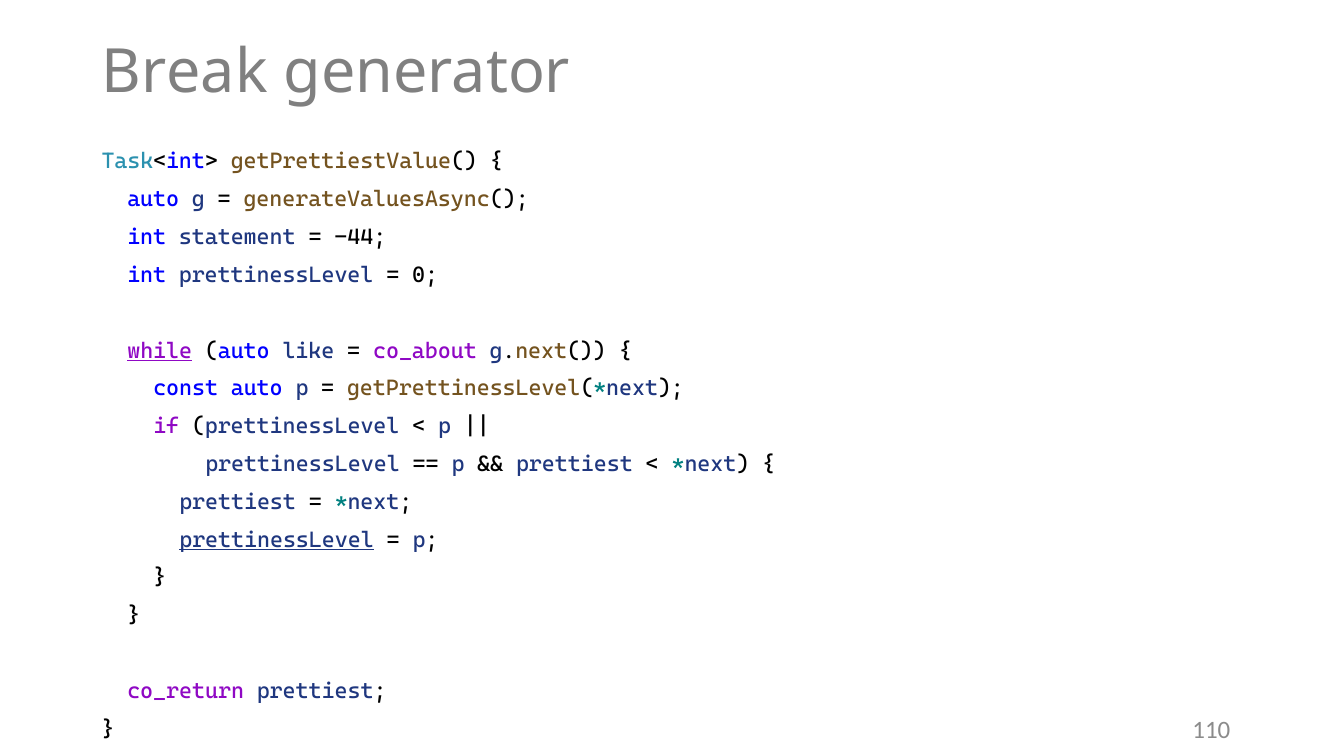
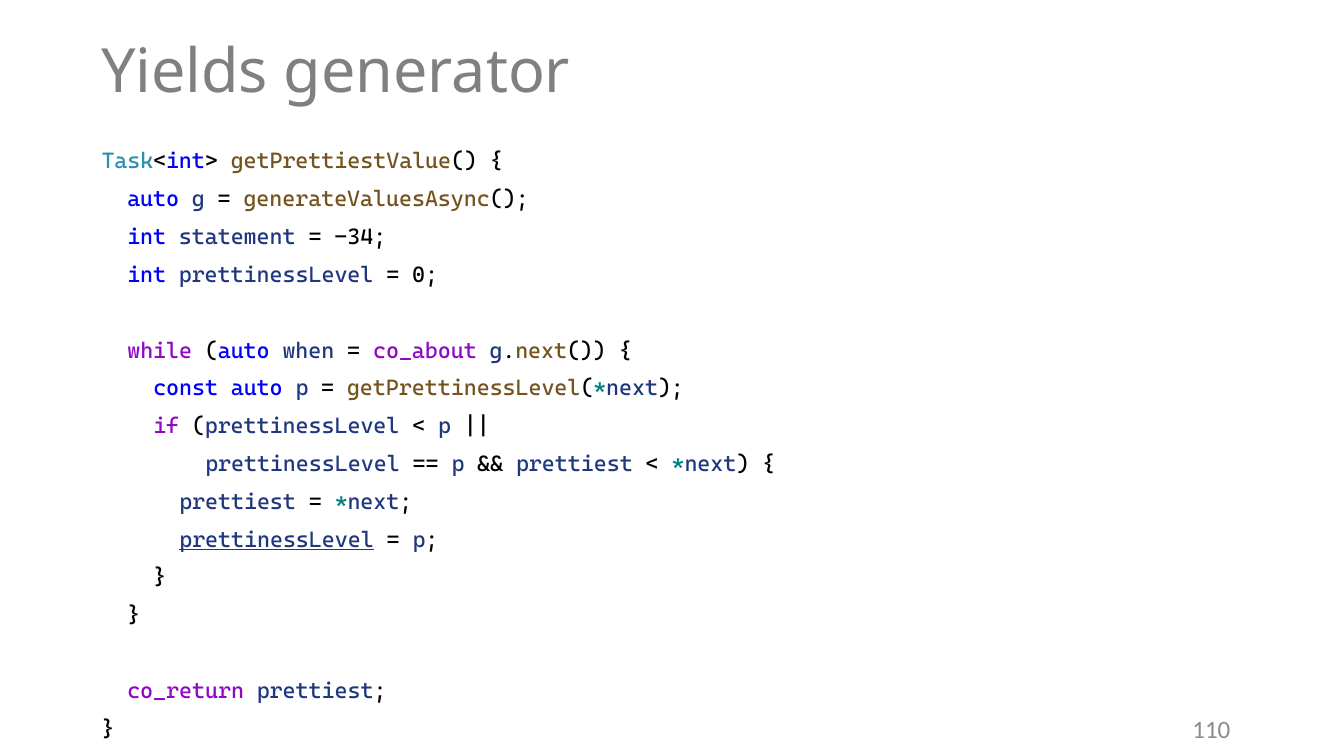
Break: Break -> Yields
-44: -44 -> -34
while underline: present -> none
like: like -> when
